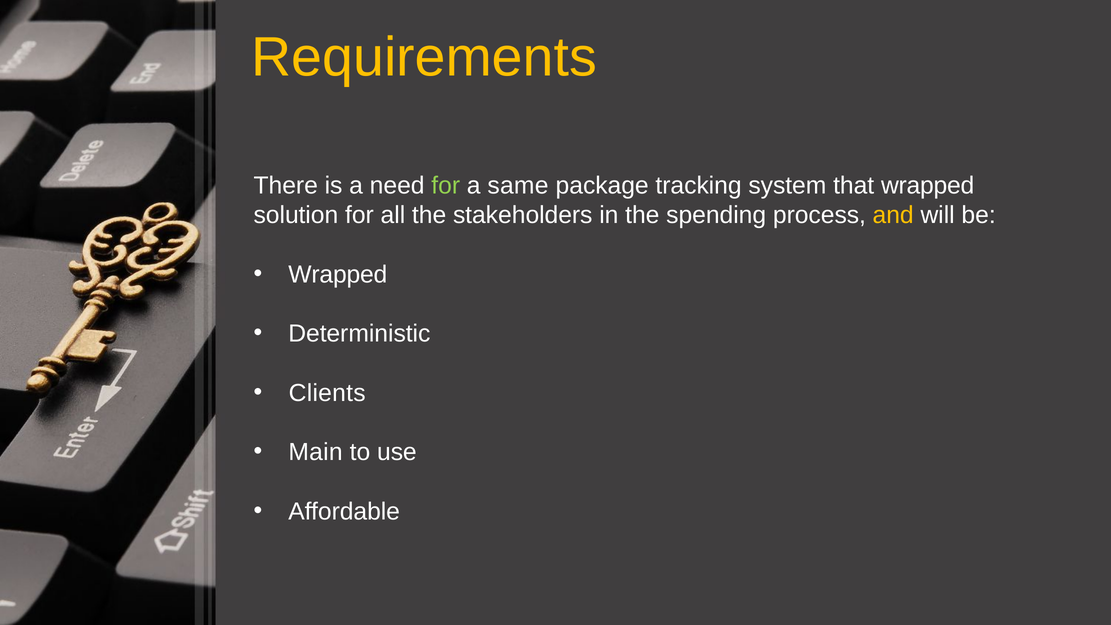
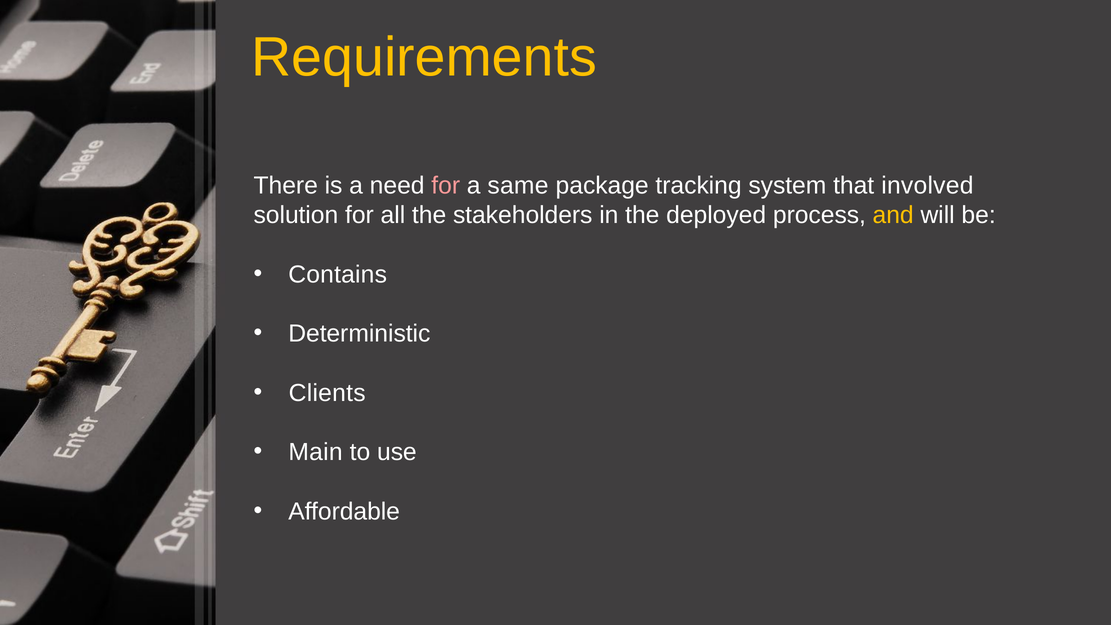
for at (446, 186) colour: light green -> pink
that wrapped: wrapped -> involved
spending: spending -> deployed
Wrapped at (338, 275): Wrapped -> Contains
